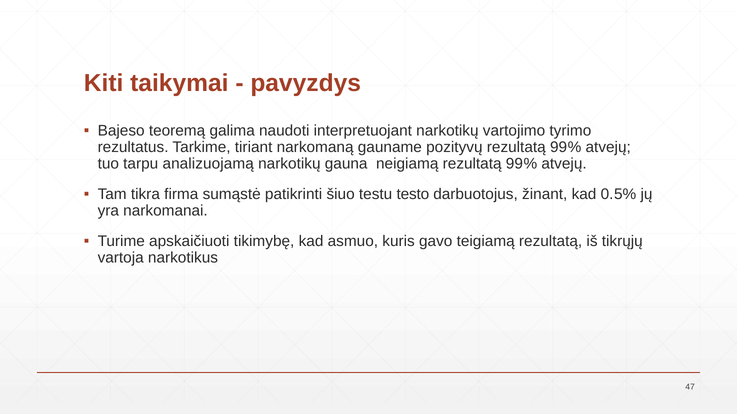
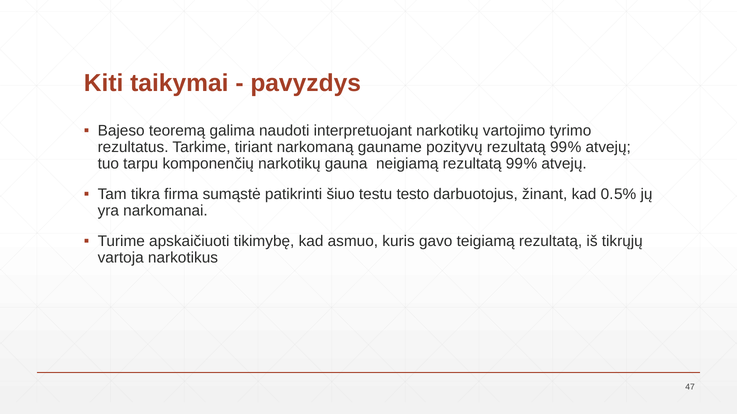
analizuojamą: analizuojamą -> komponenčių
